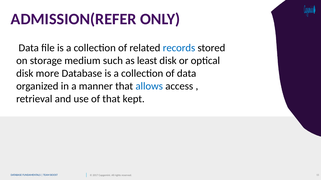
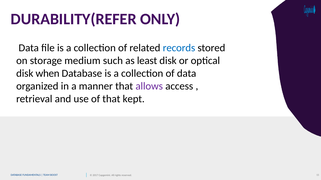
ADMISSION(REFER: ADMISSION(REFER -> DURABILITY(REFER
more: more -> when
allows colour: blue -> purple
